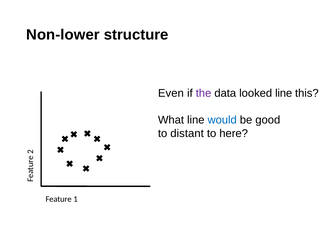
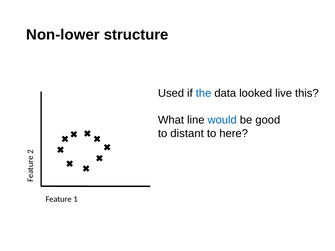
Even: Even -> Used
the colour: purple -> blue
looked line: line -> live
